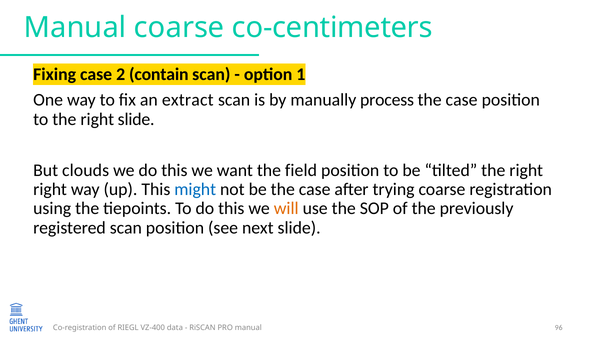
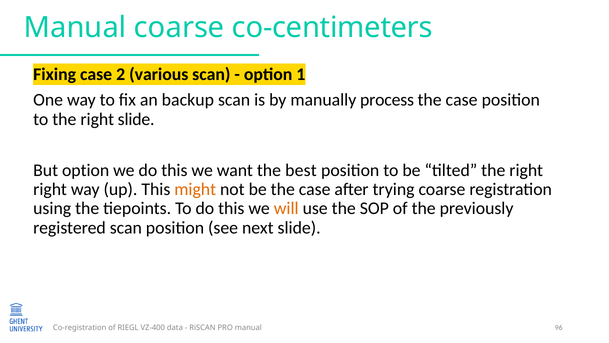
contain: contain -> various
extract: extract -> backup
But clouds: clouds -> option
field: field -> best
might colour: blue -> orange
